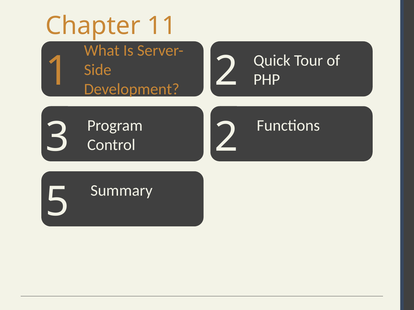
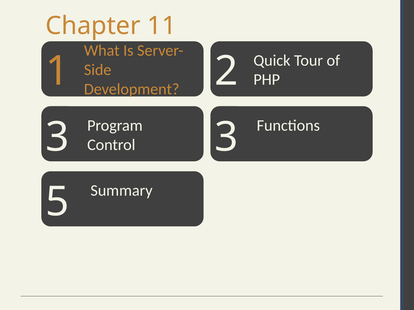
3 2: 2 -> 3
